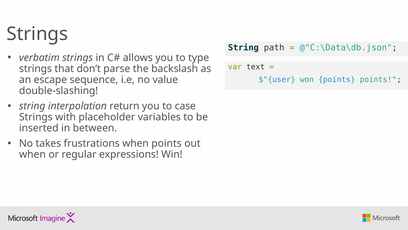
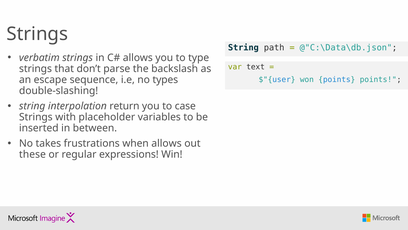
value: value -> types
when points: points -> allows
when at (32, 154): when -> these
